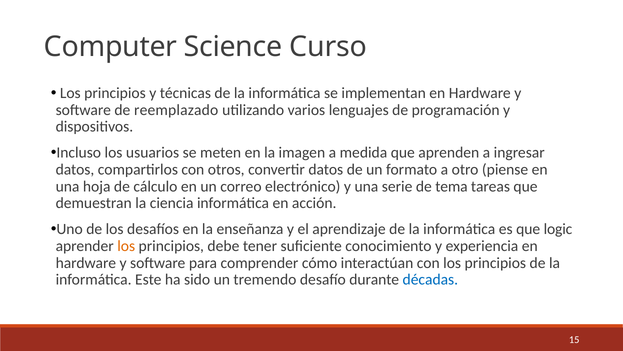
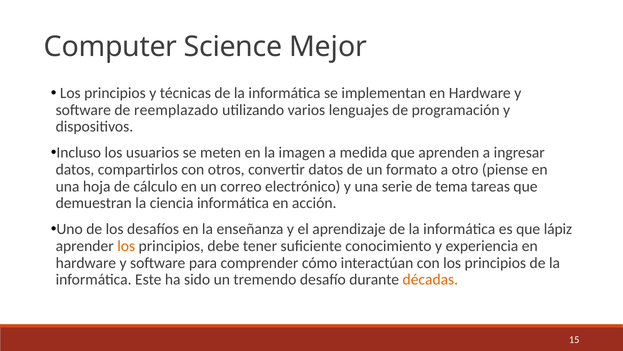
Curso: Curso -> Mejor
logic: logic -> lápiz
décadas colour: blue -> orange
